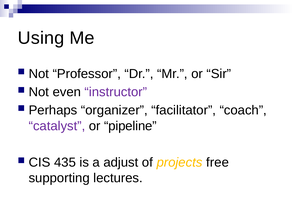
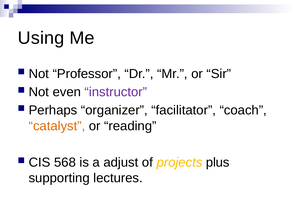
catalyst colour: purple -> orange
pipeline: pipeline -> reading
435: 435 -> 568
free: free -> plus
